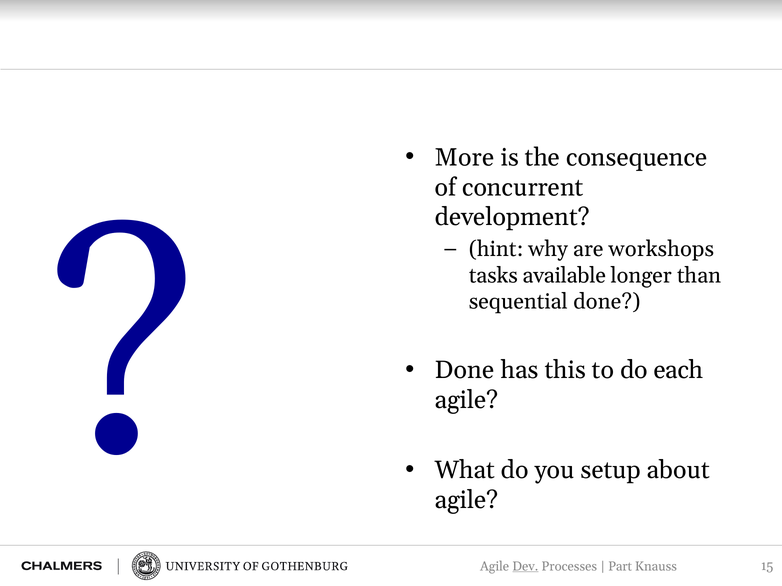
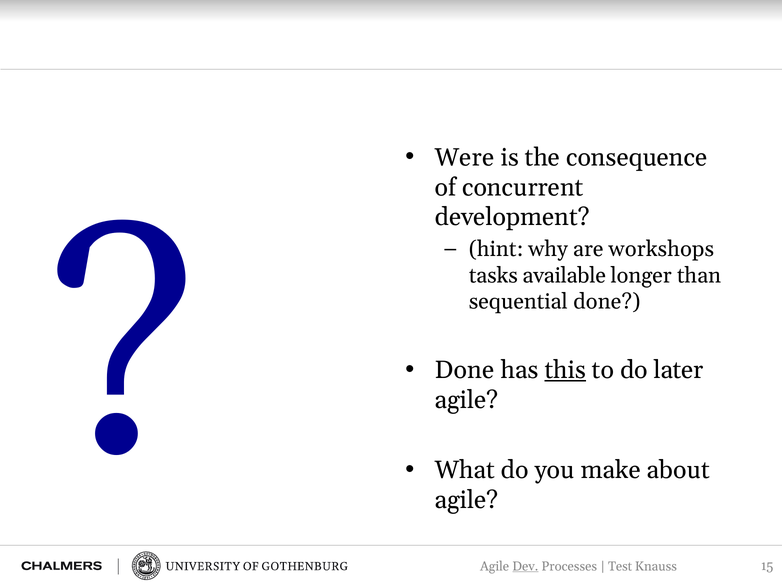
More: More -> Were
this underline: none -> present
each: each -> later
setup: setup -> make
Part: Part -> Test
